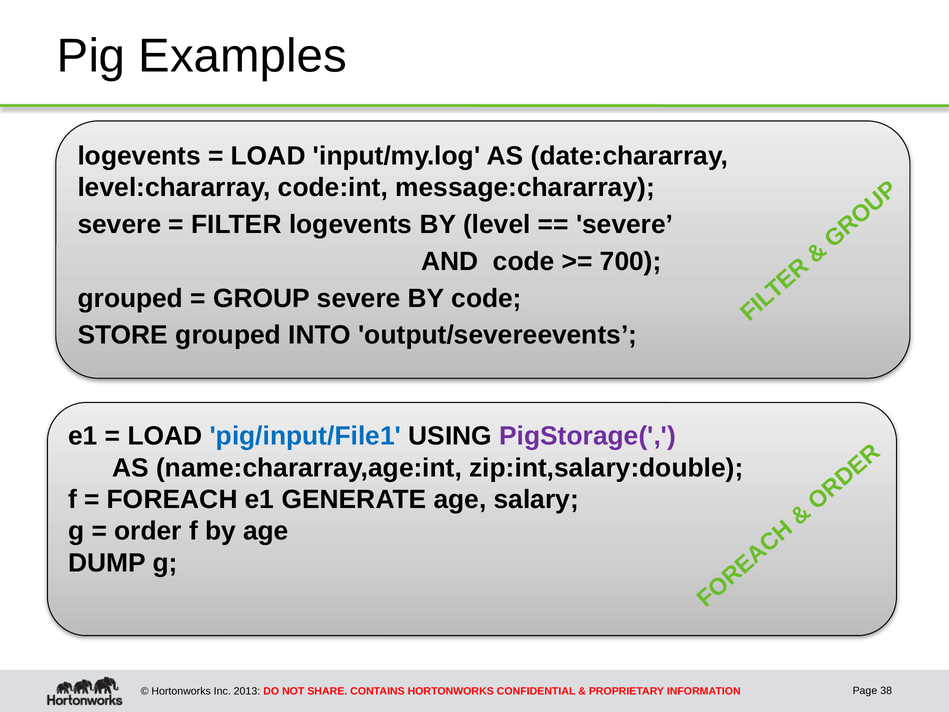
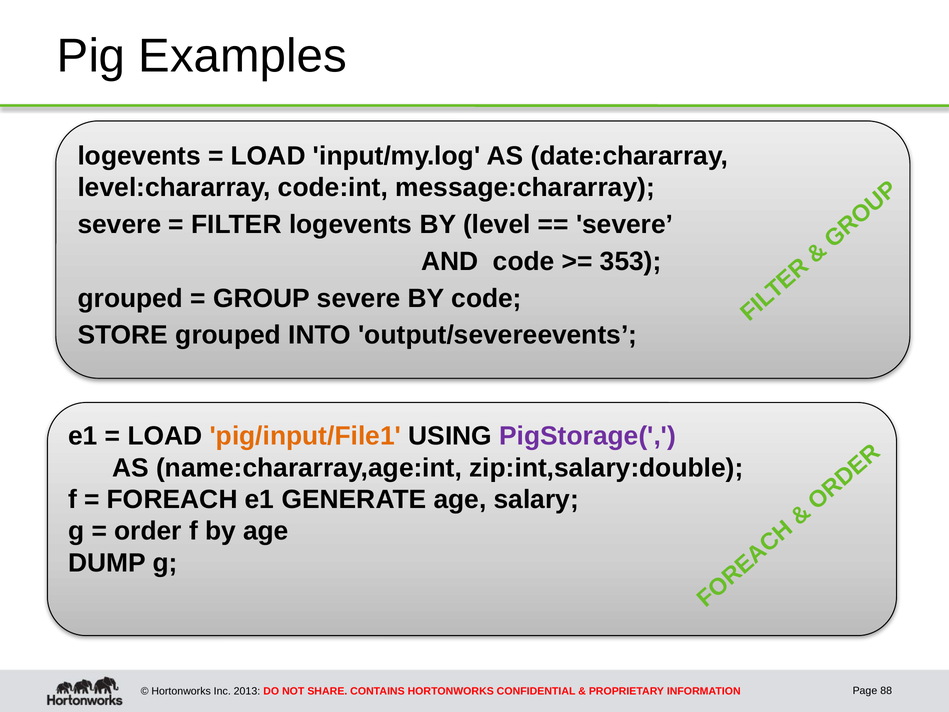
700: 700 -> 353
pig/input/File1 colour: blue -> orange
38: 38 -> 88
